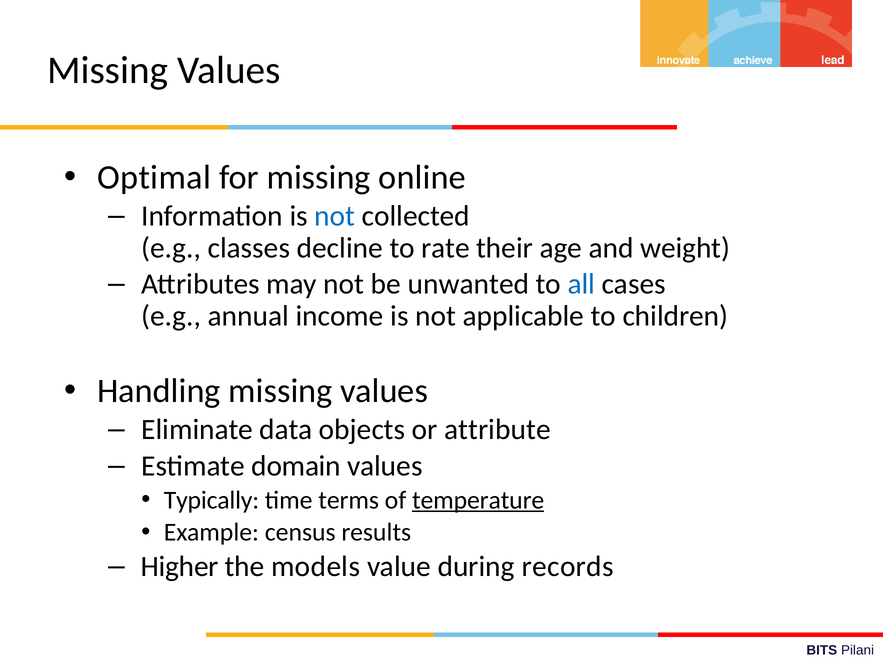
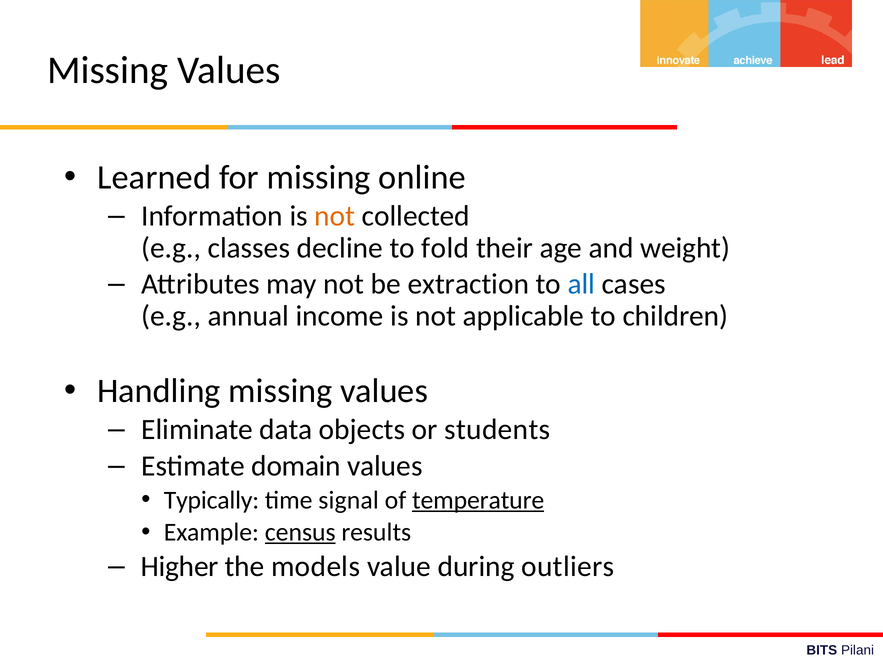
Optimal: Optimal -> Learned
not at (335, 216) colour: blue -> orange
rate: rate -> fold
unwanted: unwanted -> extraction
attribute: attribute -> students
terms: terms -> signal
census underline: none -> present
records: records -> outliers
